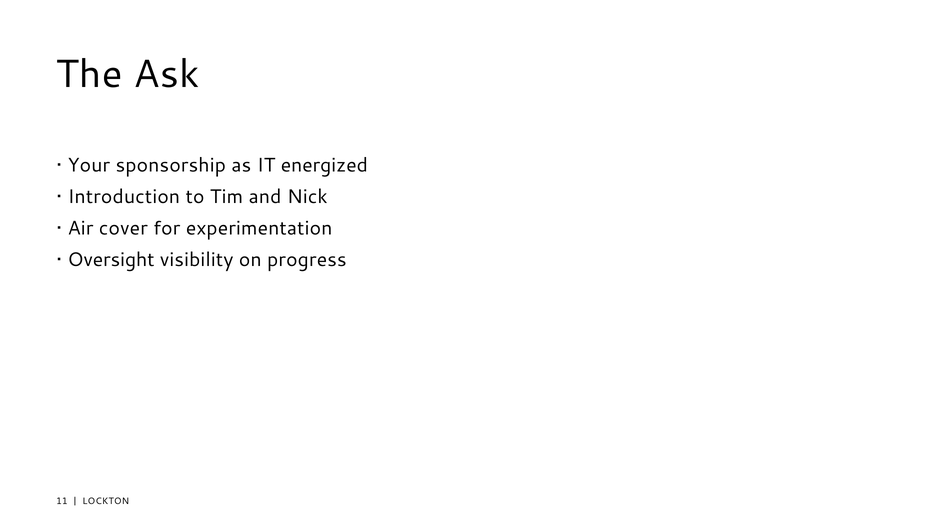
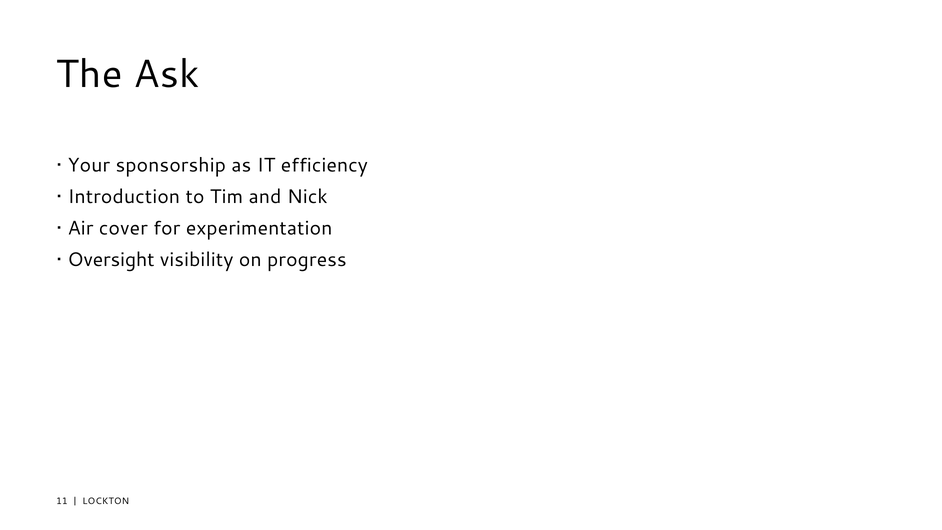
energized: energized -> efficiency
